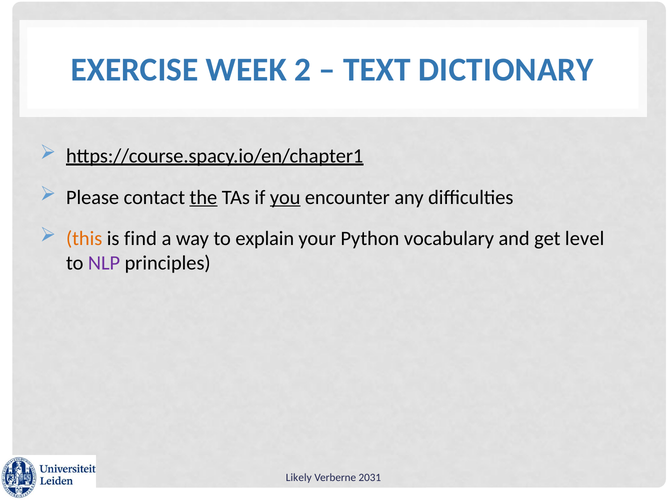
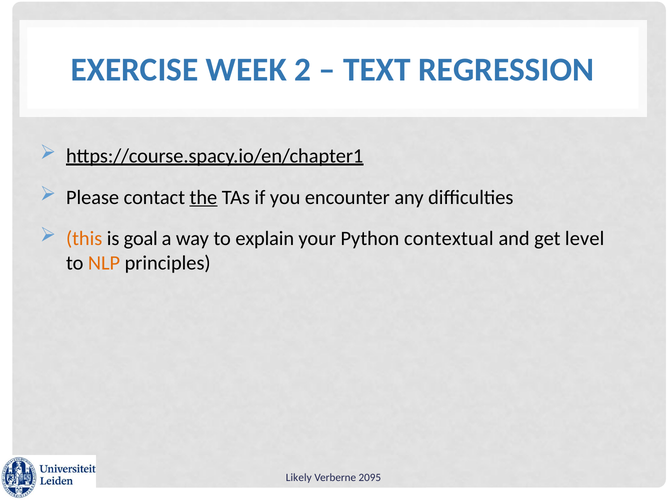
DICTIONARY: DICTIONARY -> REGRESSION
you underline: present -> none
find: find -> goal
vocabulary: vocabulary -> contextual
NLP colour: purple -> orange
2031: 2031 -> 2095
